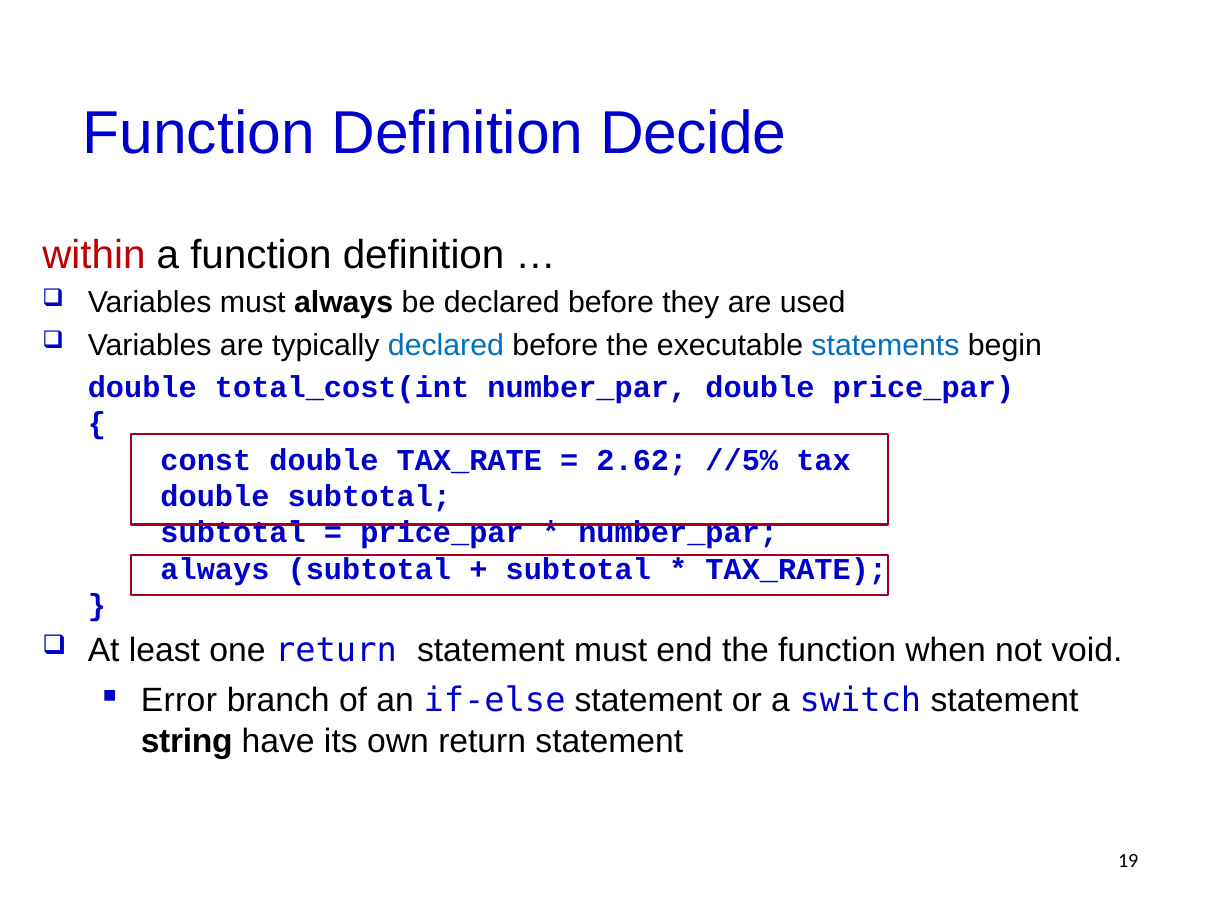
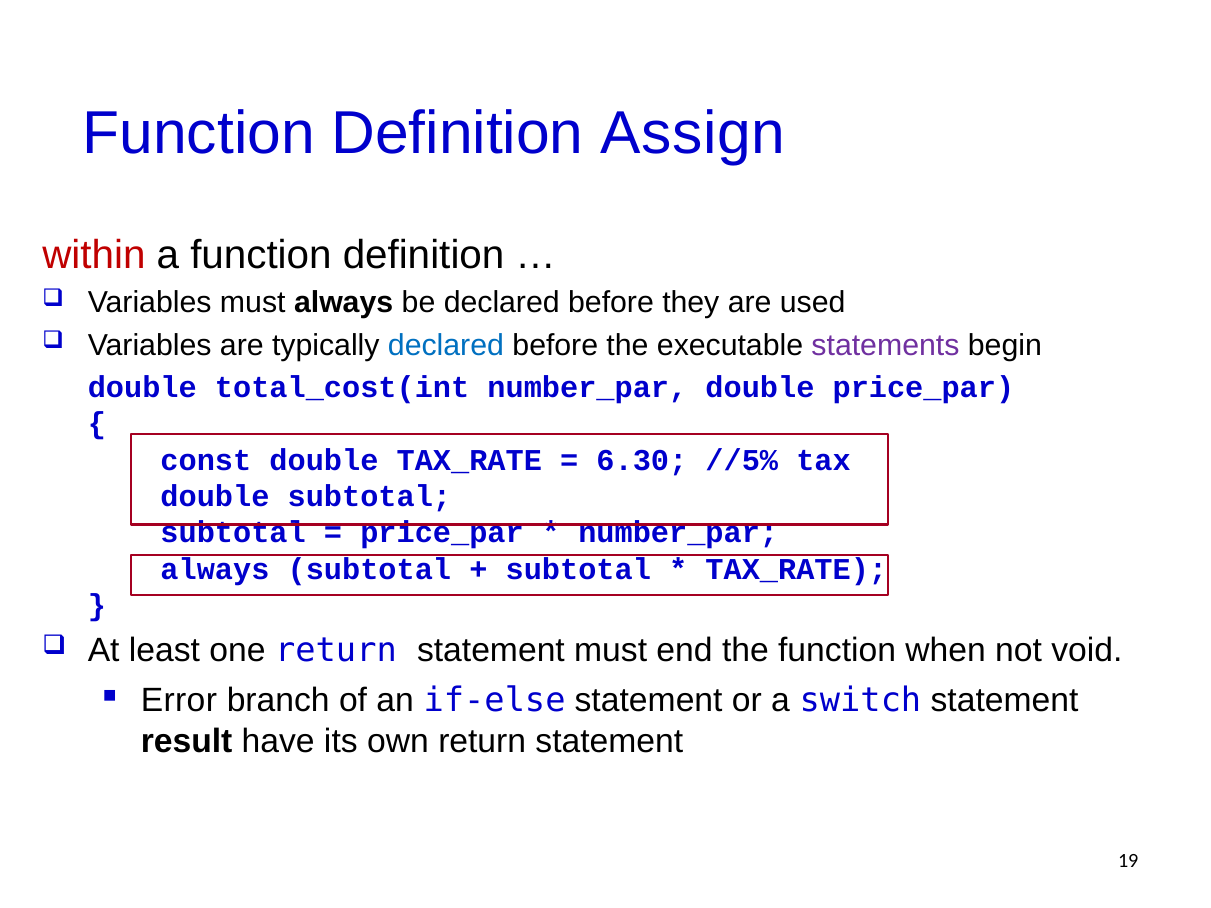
Decide: Decide -> Assign
statements colour: blue -> purple
2.62: 2.62 -> 6.30
string: string -> result
